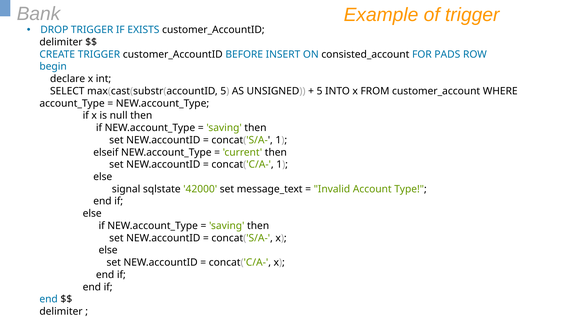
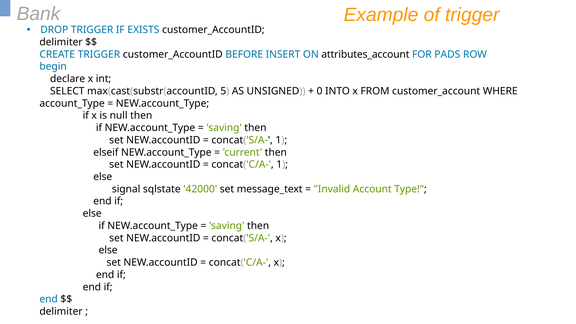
consisted_account: consisted_account -> attributes_account
5 at (320, 91): 5 -> 0
